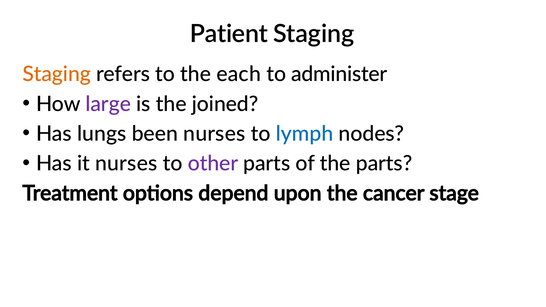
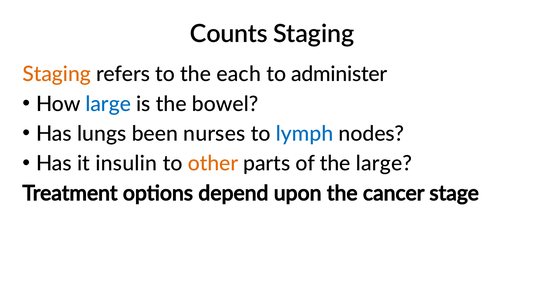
Patient: Patient -> Counts
large at (108, 104) colour: purple -> blue
joined: joined -> bowel
it nurses: nurses -> insulin
other colour: purple -> orange
the parts: parts -> large
